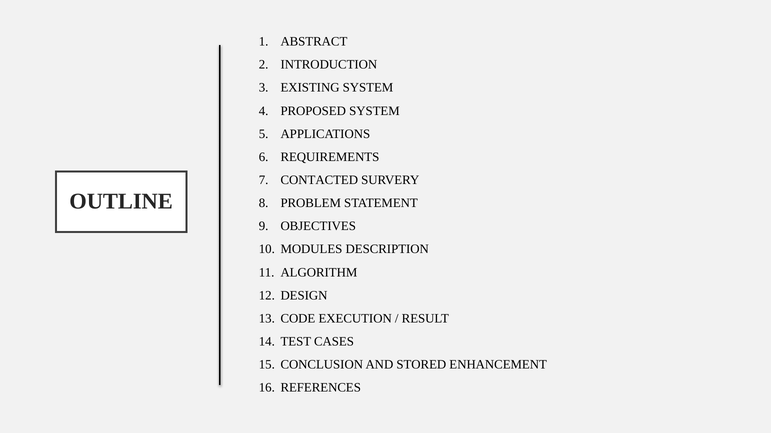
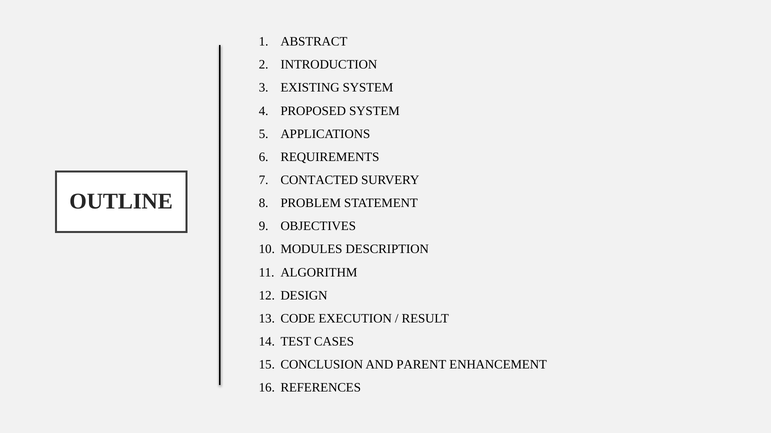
STORED: STORED -> PARENT
